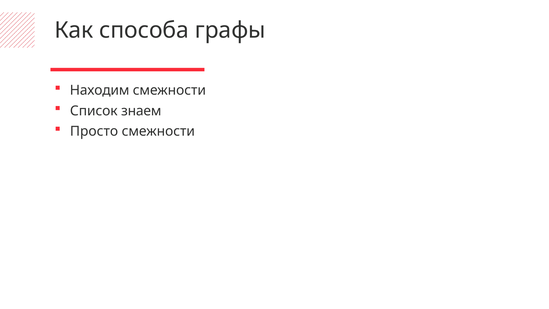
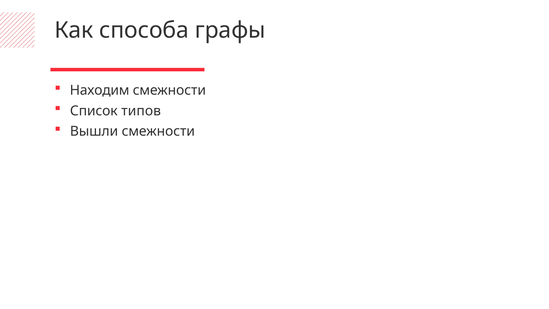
знаем: знаем -> типов
Просто: Просто -> Вышли
